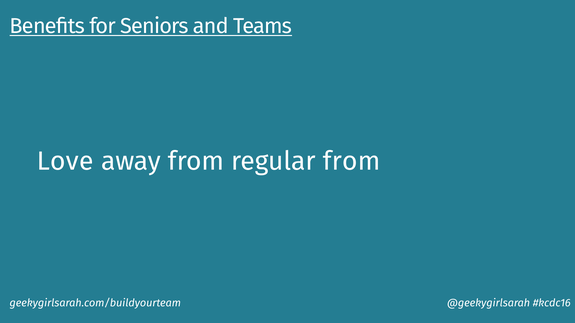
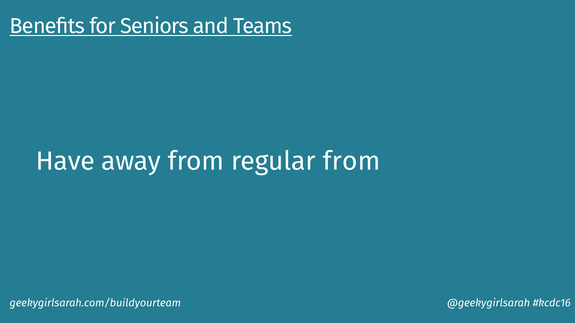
Love: Love -> Have
